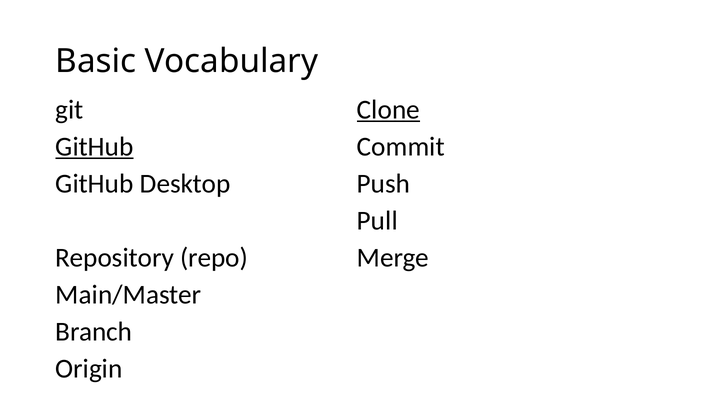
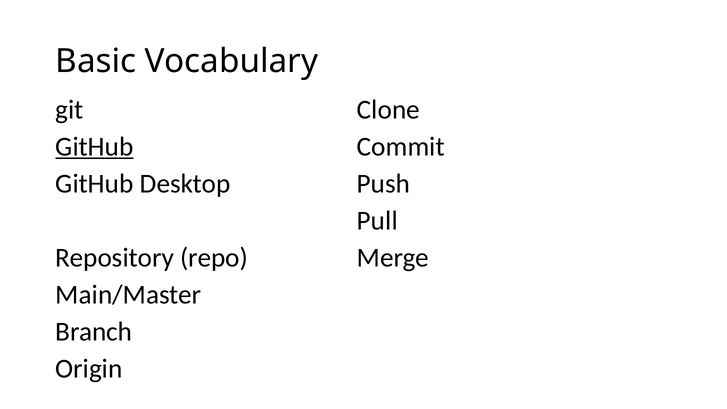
Clone underline: present -> none
